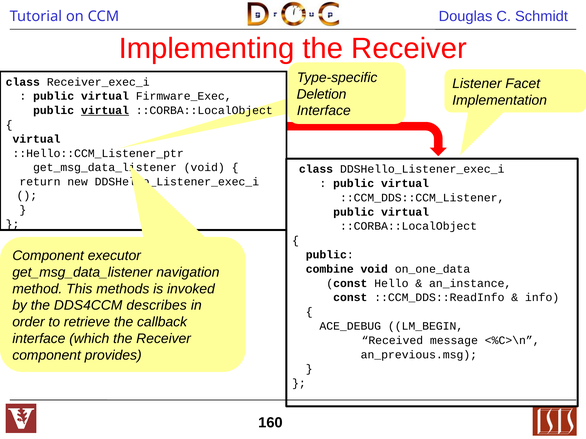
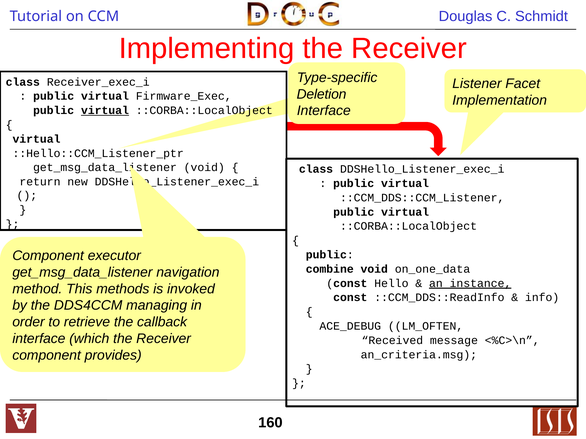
an_instance underline: none -> present
describes: describes -> managing
LM_BEGIN: LM_BEGIN -> LM_OFTEN
an_previous.msg: an_previous.msg -> an_criteria.msg
